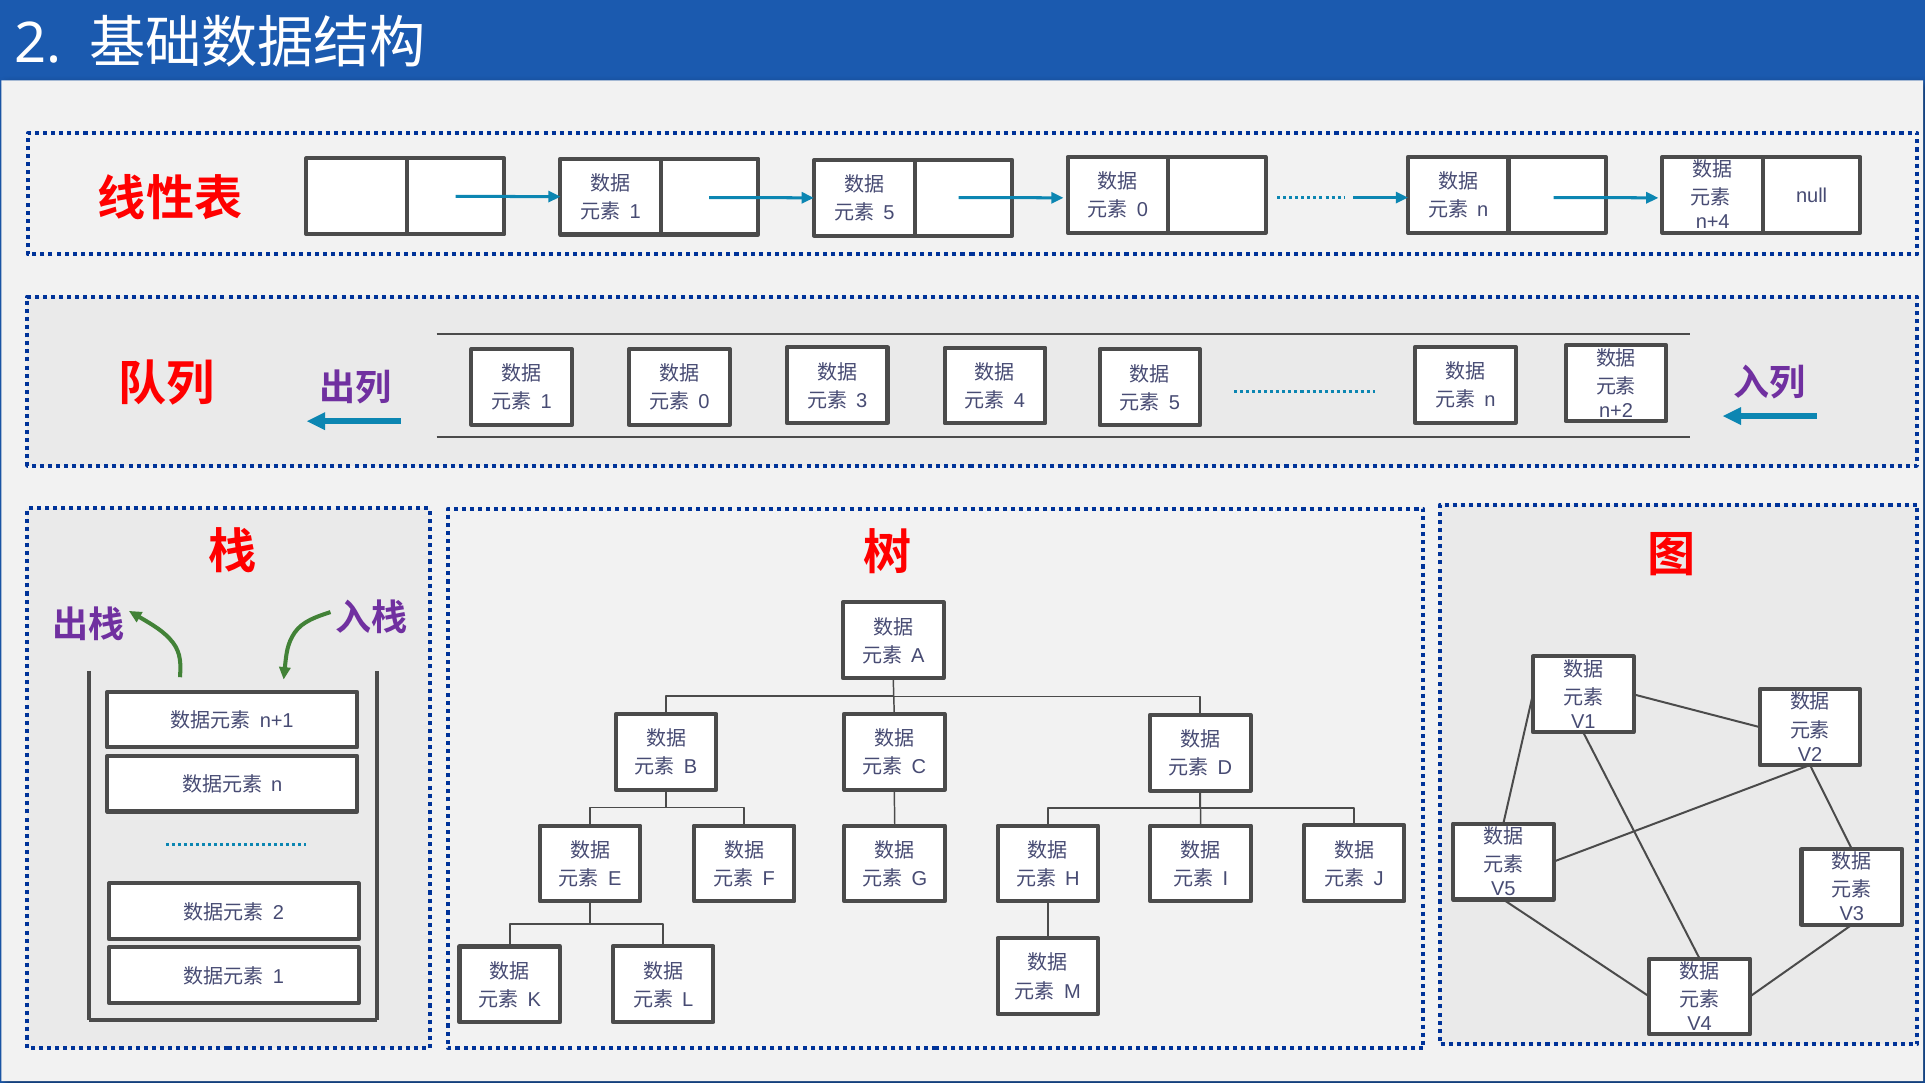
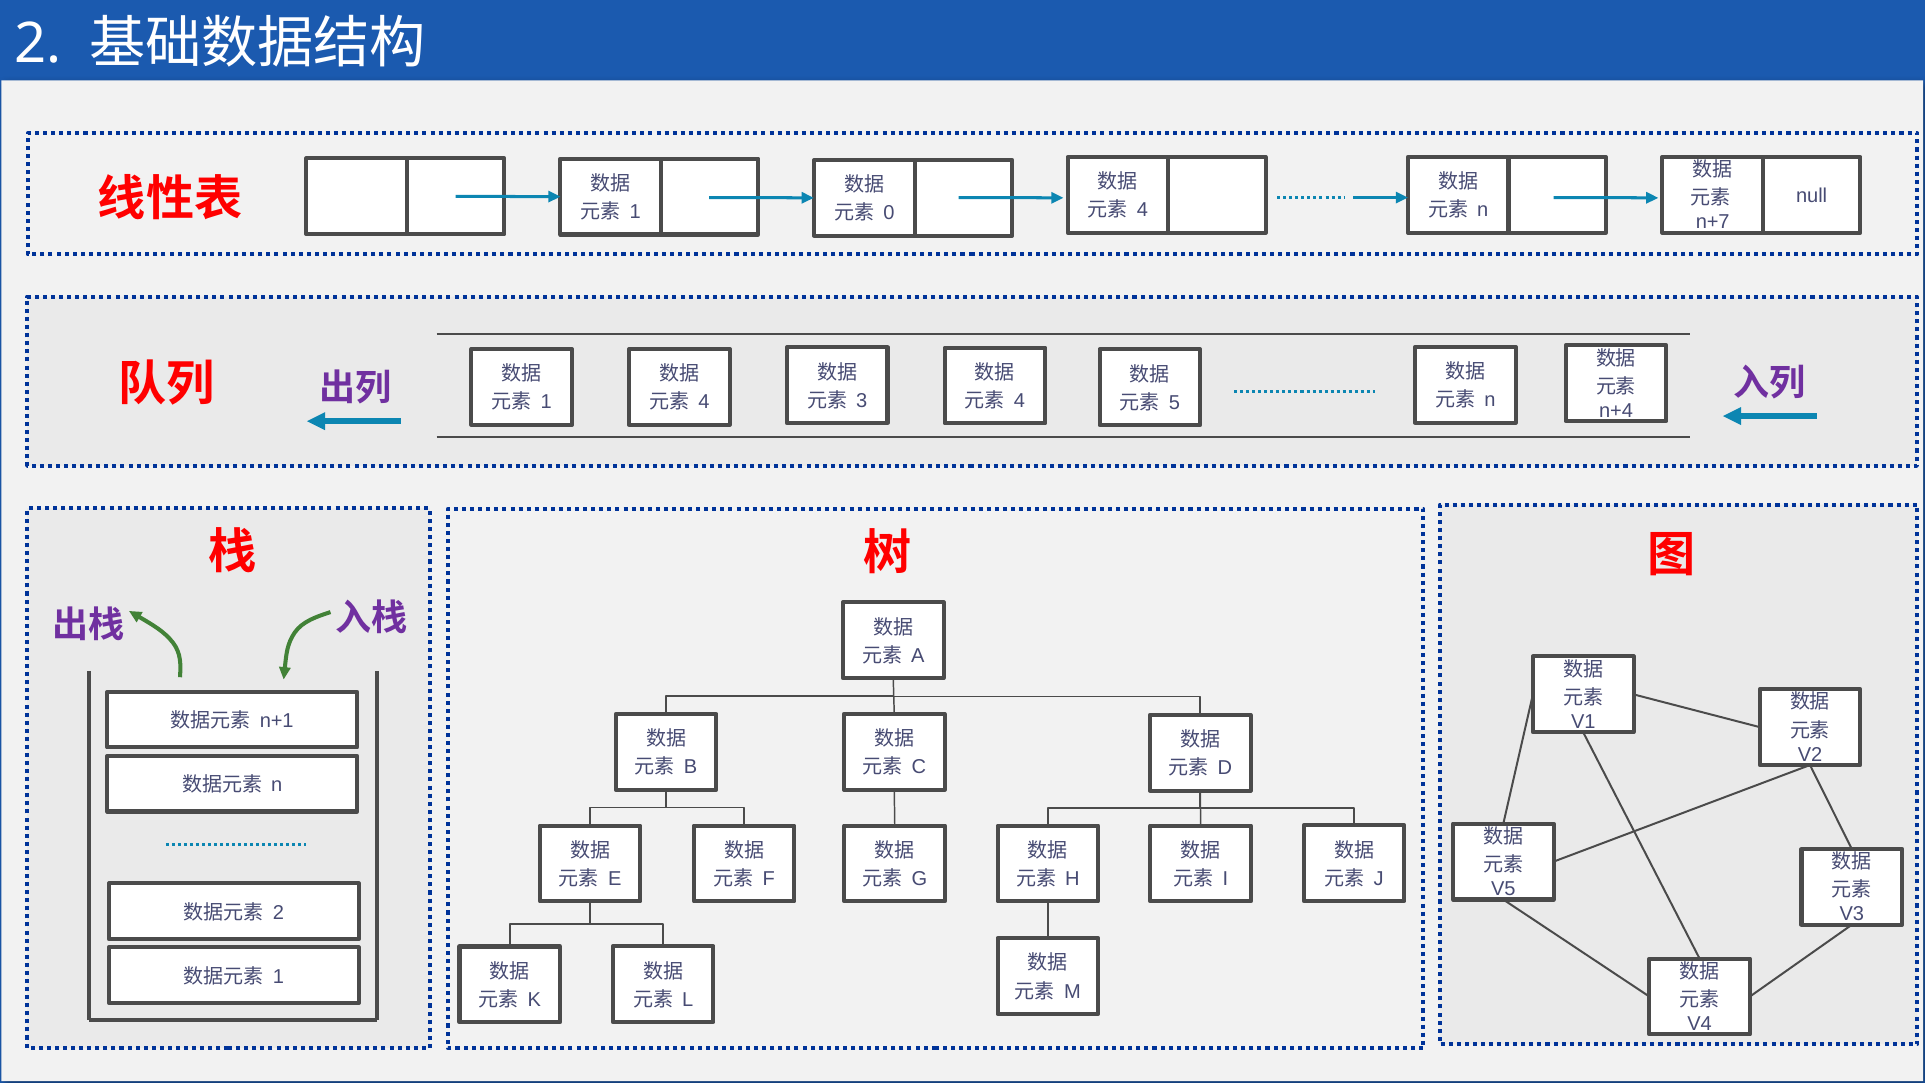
0 at (1142, 210): 0 -> 4
5 at (889, 213): 5 -> 0
n+4: n+4 -> n+7
0 at (704, 402): 0 -> 4
n+2: n+2 -> n+4
